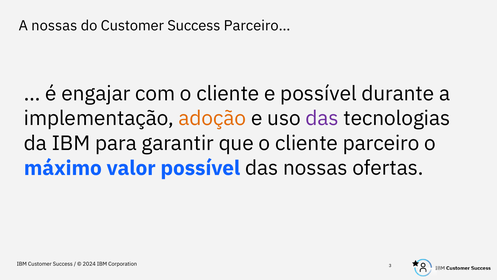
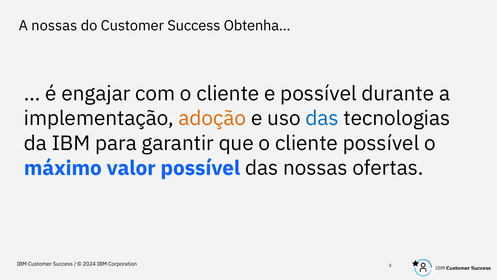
Parceiro…: Parceiro… -> Obtenha…
das at (322, 118) colour: purple -> blue
cliente parceiro: parceiro -> possível
